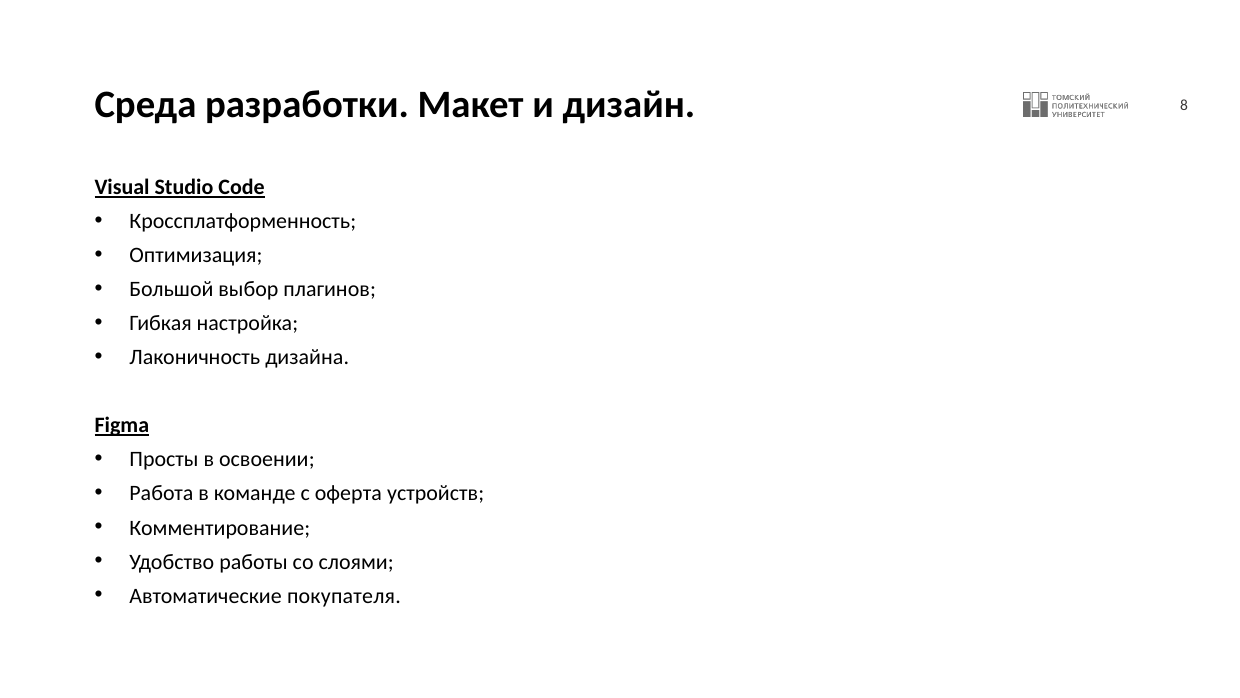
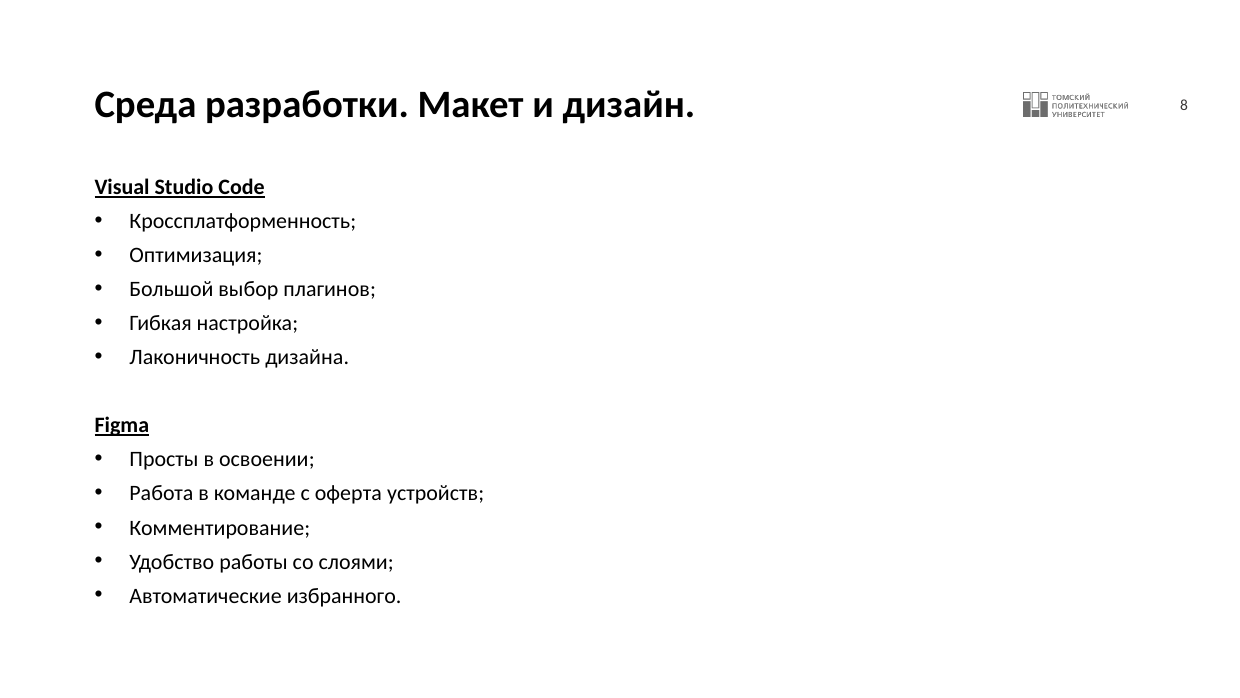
покупателя: покупателя -> избранного
